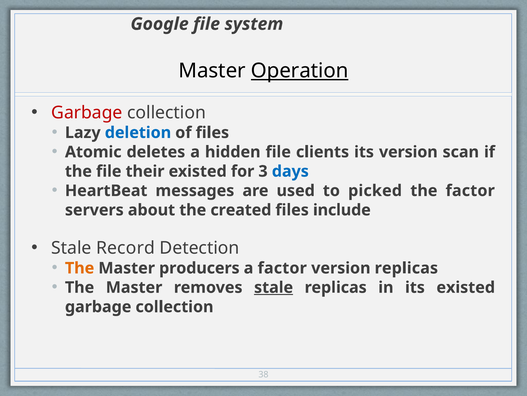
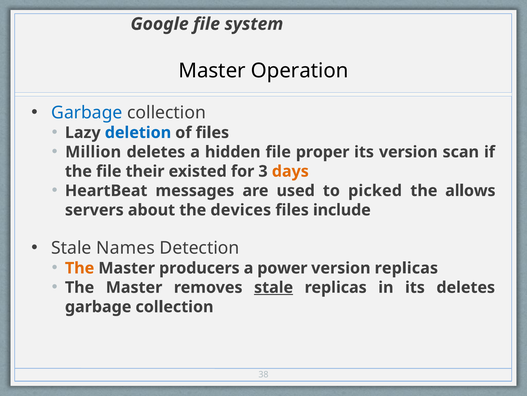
Operation underline: present -> none
Garbage at (87, 112) colour: red -> blue
Atomic: Atomic -> Million
clients: clients -> proper
days colour: blue -> orange
the factor: factor -> allows
created: created -> devices
Record: Record -> Names
a factor: factor -> power
its existed: existed -> deletes
